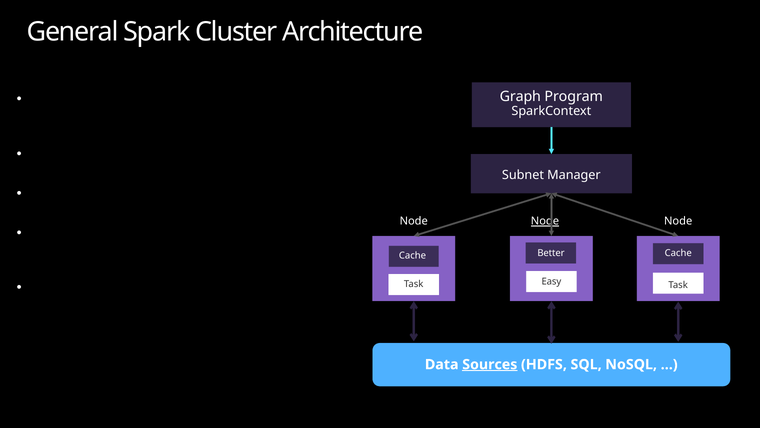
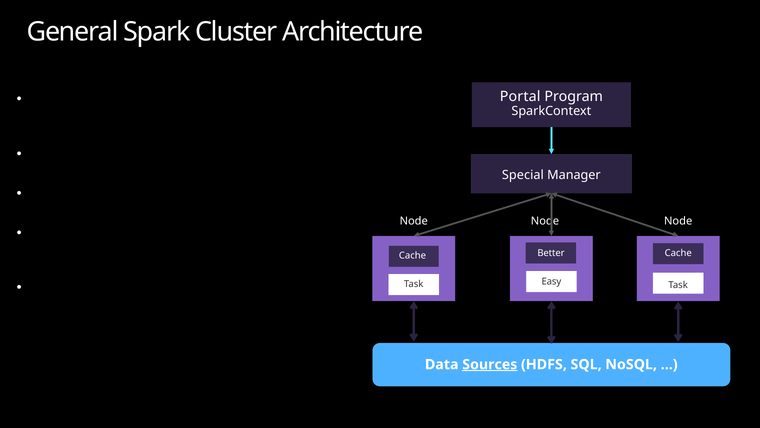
Graph: Graph -> Portal
Subnet: Subnet -> Special
Node at (545, 221) underline: present -> none
